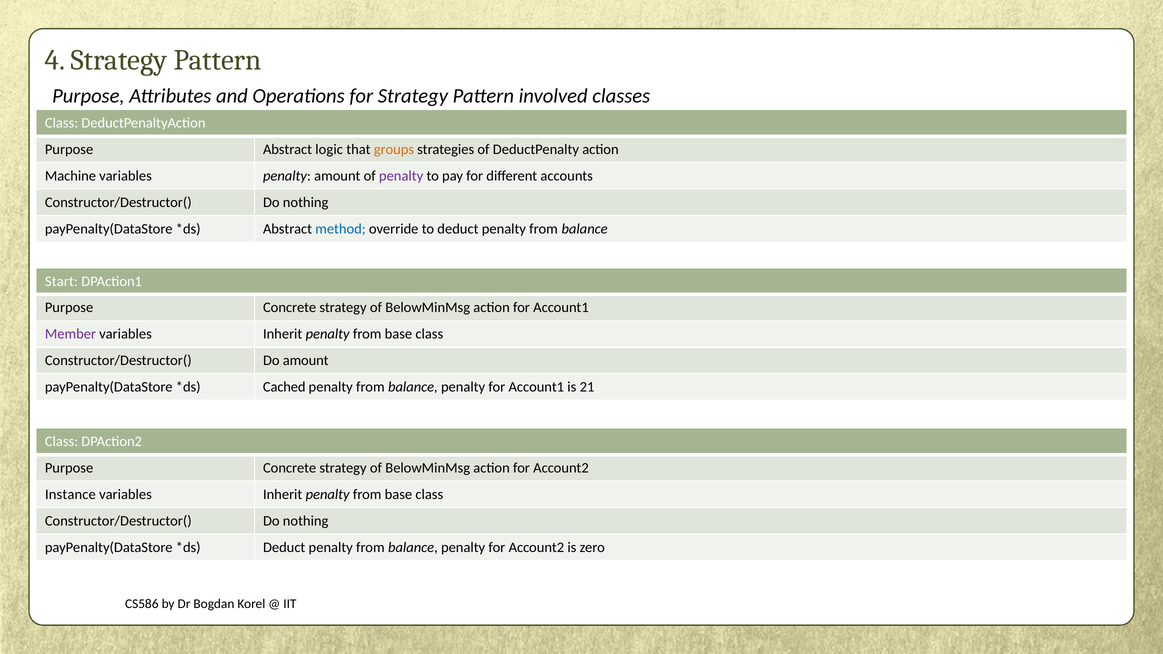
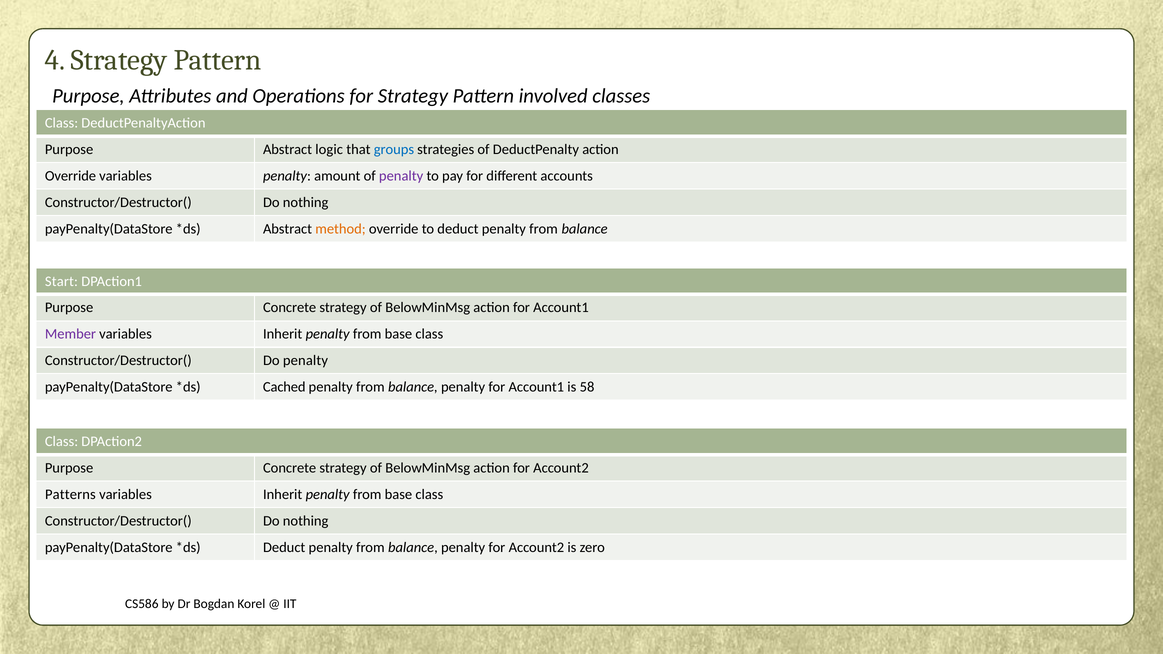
groups colour: orange -> blue
Machine at (70, 176): Machine -> Override
method colour: blue -> orange
Do amount: amount -> penalty
21: 21 -> 58
Instance: Instance -> Patterns
